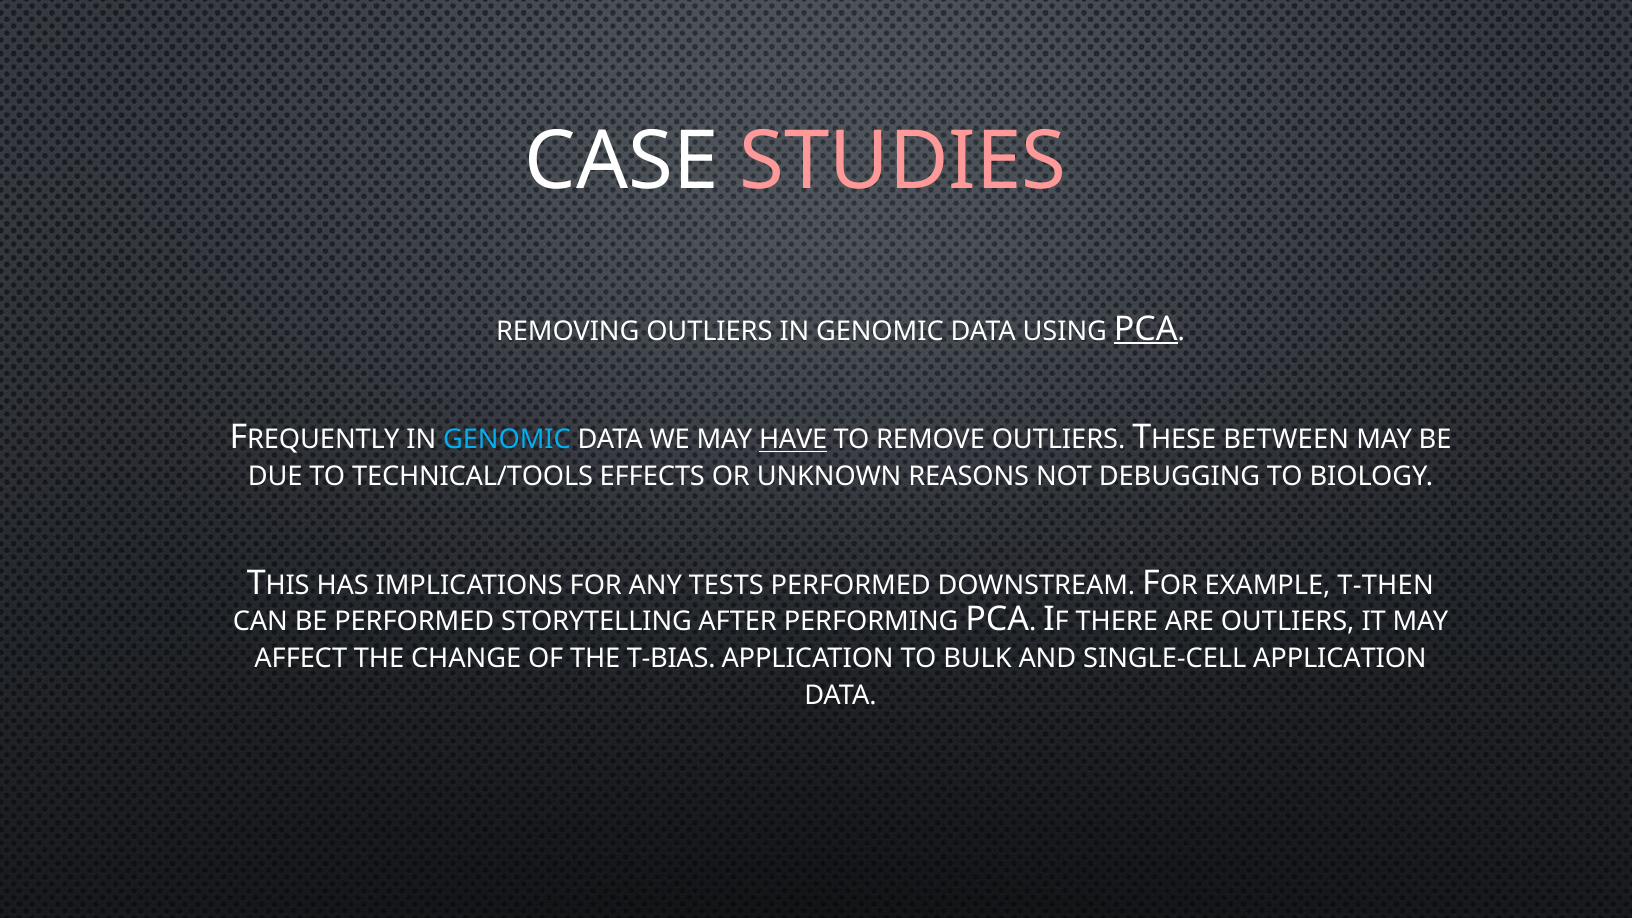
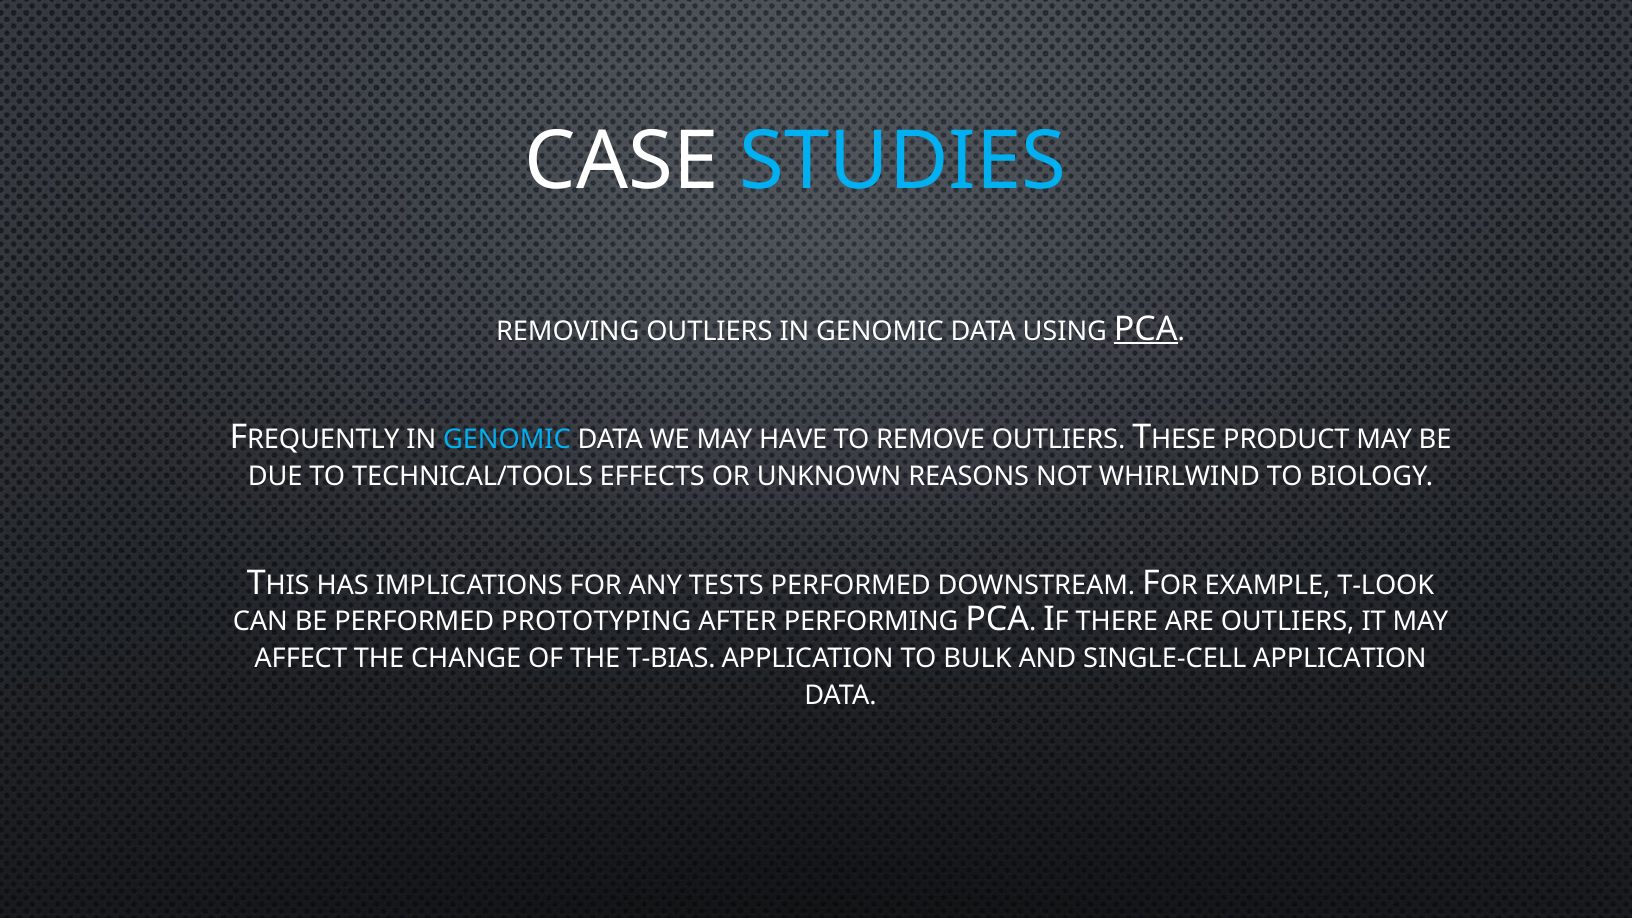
STUDIES colour: pink -> light blue
HAVE underline: present -> none
BETWEEN: BETWEEN -> PRODUCT
DEBUGGING: DEBUGGING -> WHIRLWIND
T-THEN: T-THEN -> T-LOOK
STORYTELLING: STORYTELLING -> PROTOTYPING
